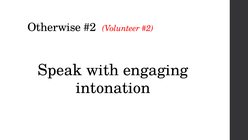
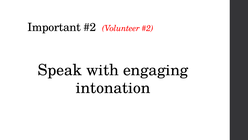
Otherwise: Otherwise -> Important
